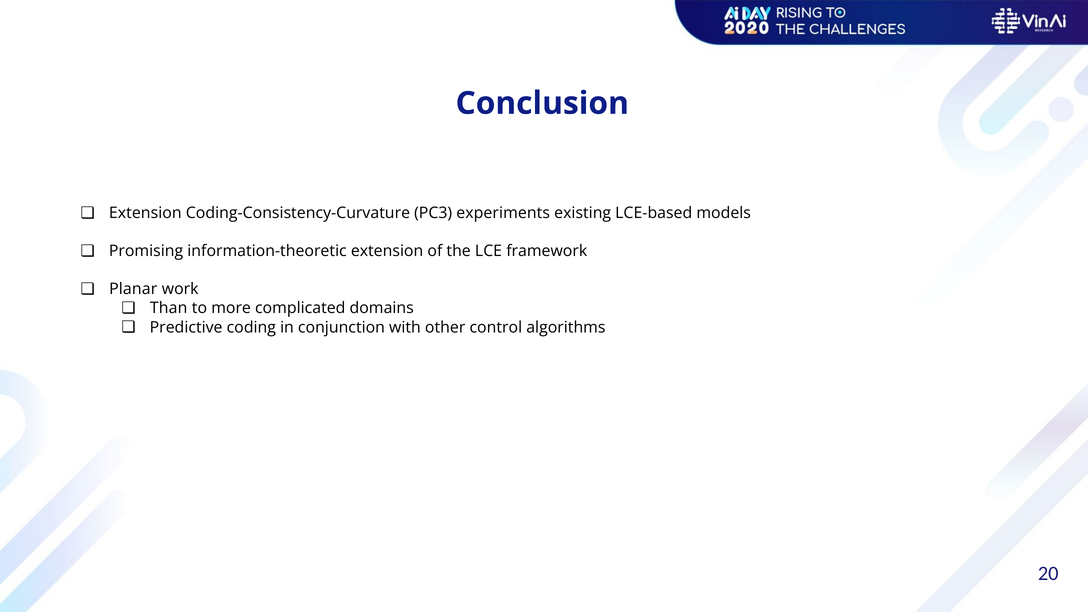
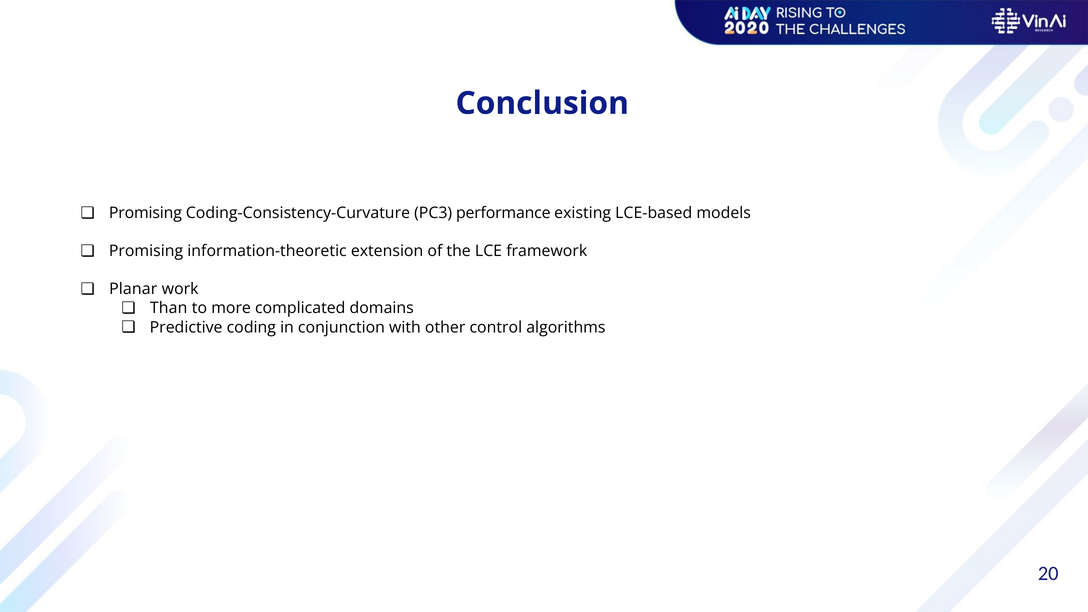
Extension at (145, 213): Extension -> Promising
experiments: experiments -> performance
